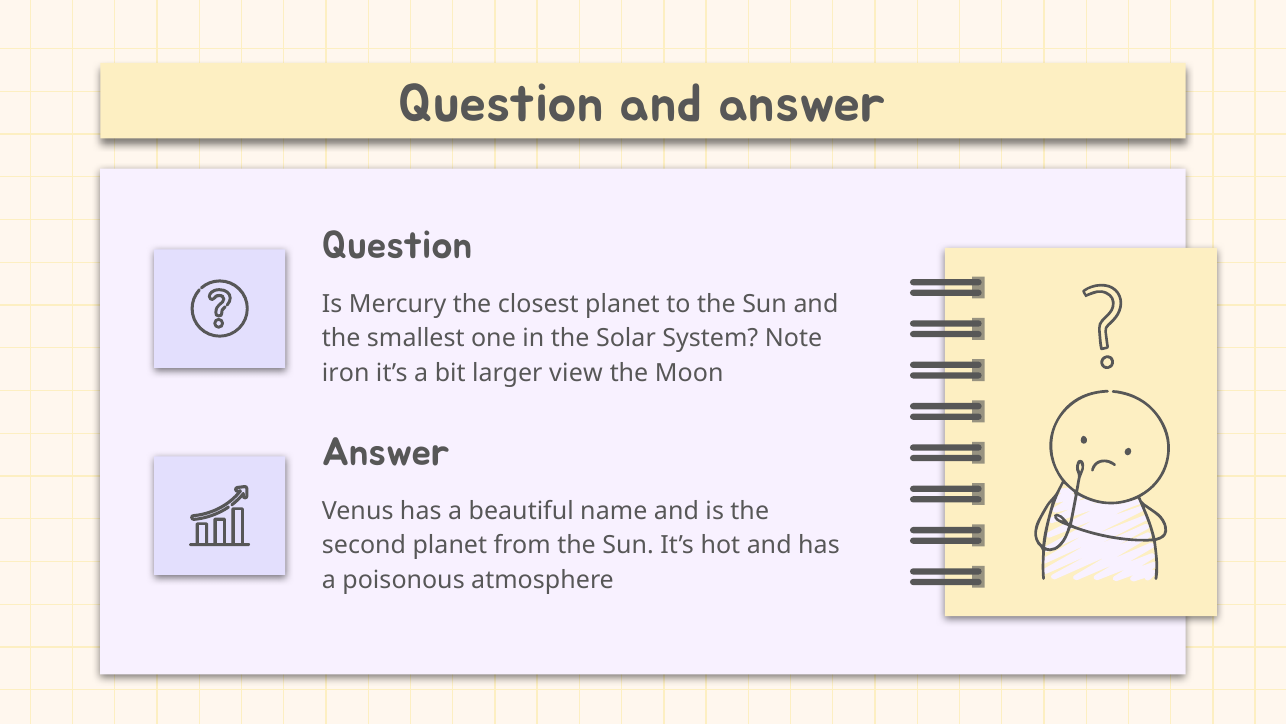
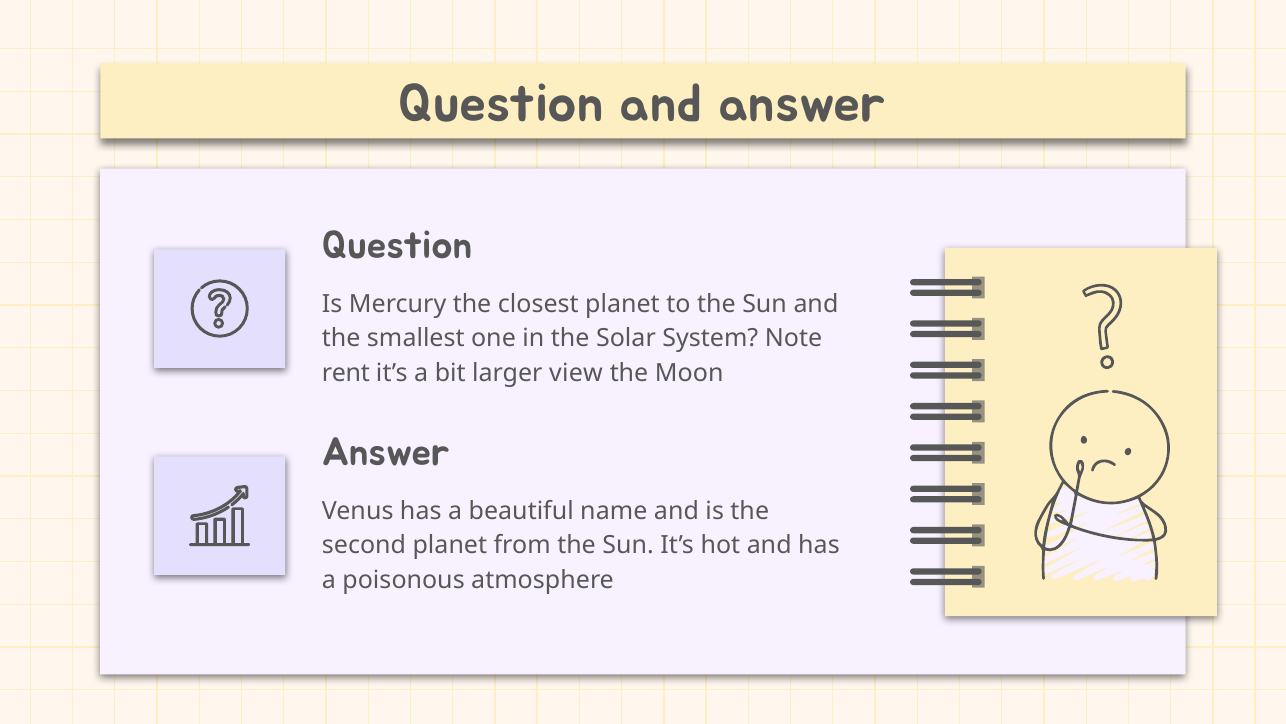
iron: iron -> rent
